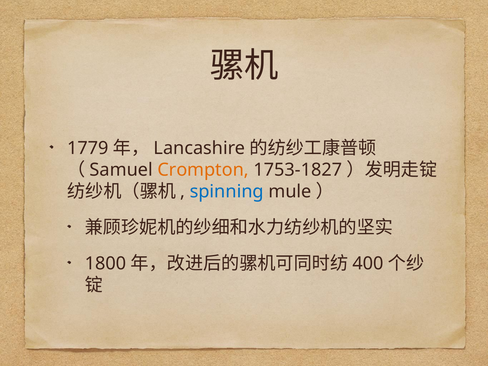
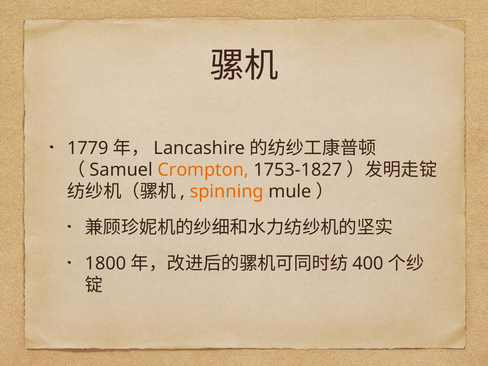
spinning colour: blue -> orange
